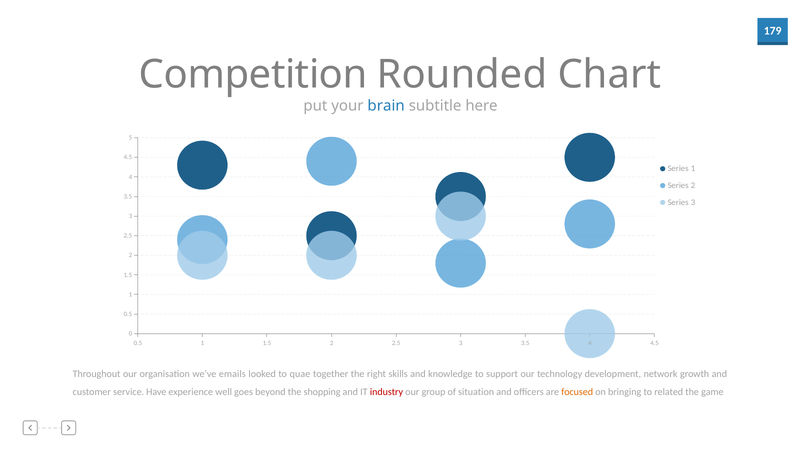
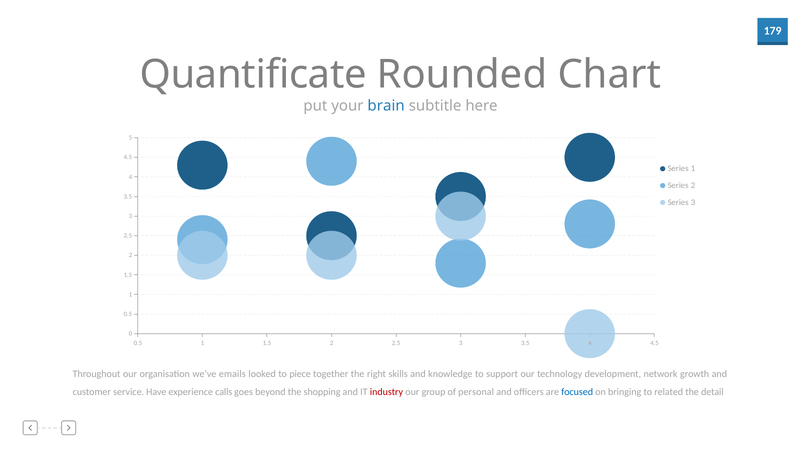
Competition: Competition -> Quantificate
quae: quae -> piece
well: well -> calls
situation: situation -> personal
focused colour: orange -> blue
game: game -> detail
